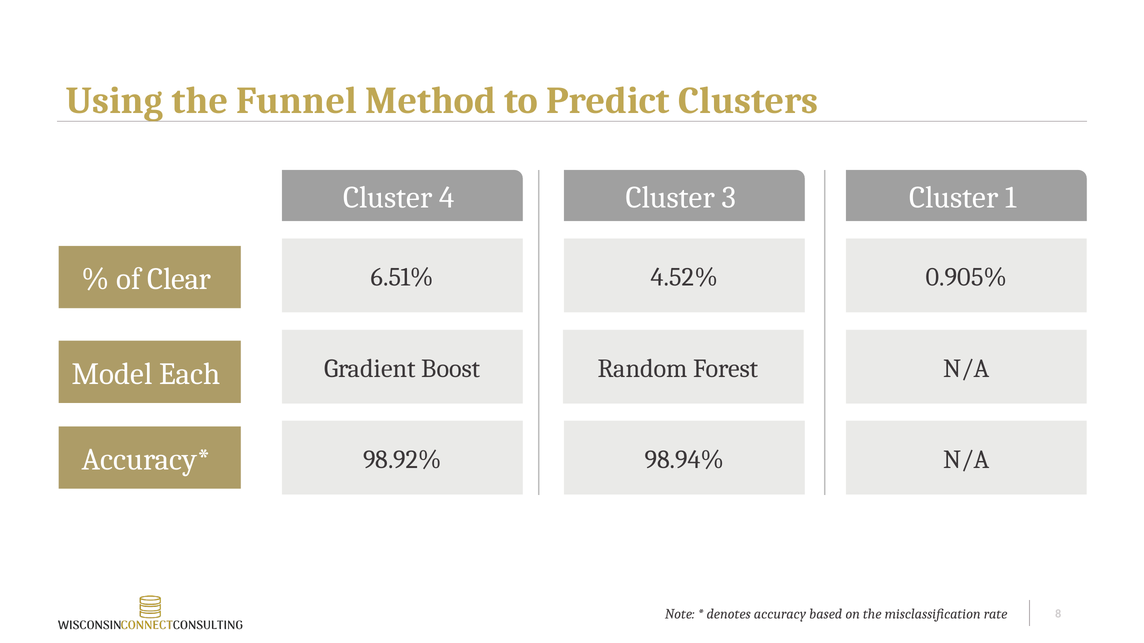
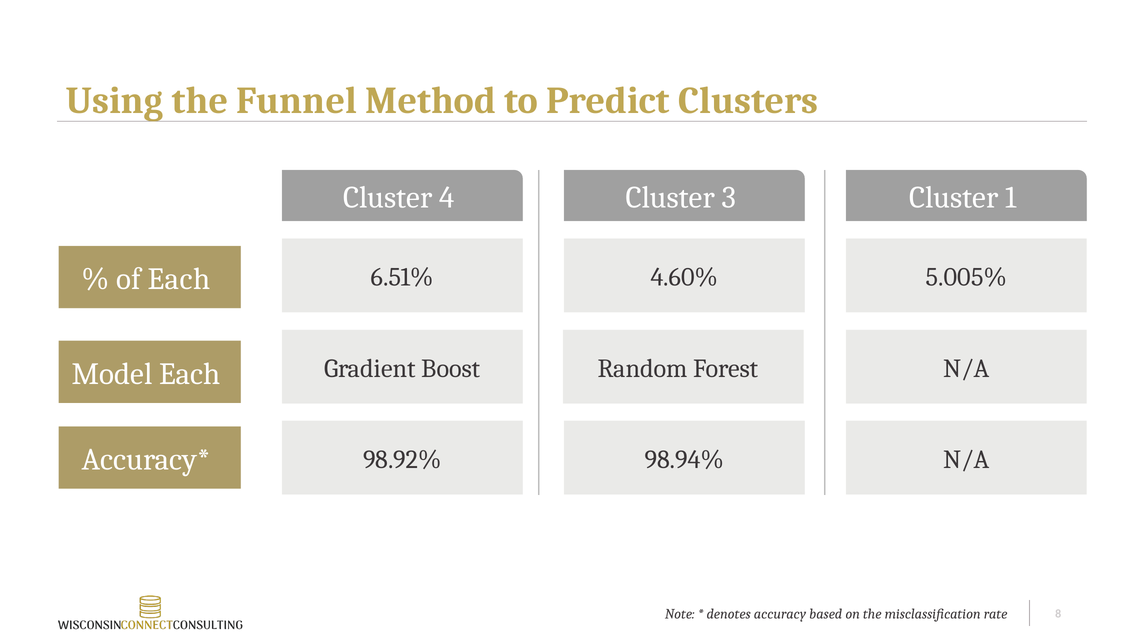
of Clear: Clear -> Each
4.52%: 4.52% -> 4.60%
0.905%: 0.905% -> 5.005%
